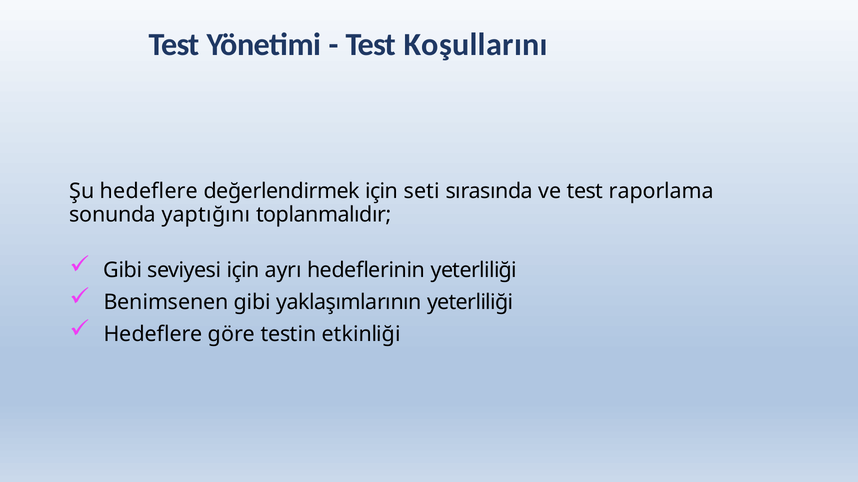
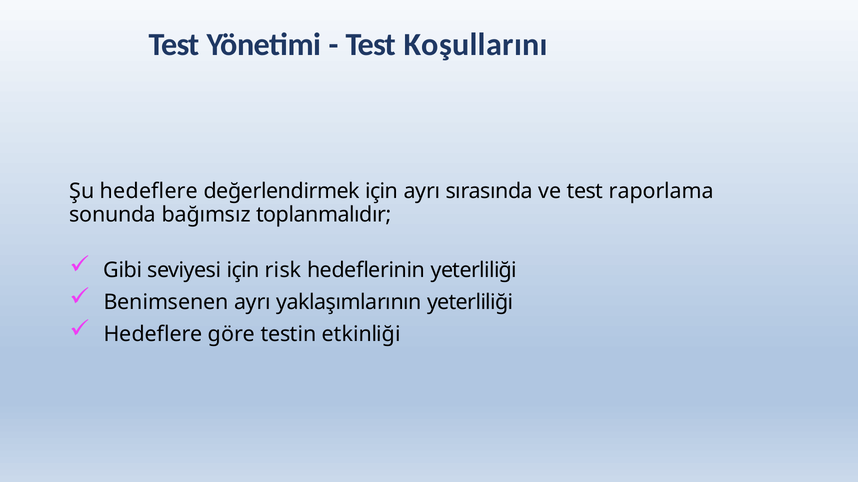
için seti: seti -> ayrı
yaptığını: yaptığını -> bağımsız
ayrı: ayrı -> risk
Benimsenen gibi: gibi -> ayrı
